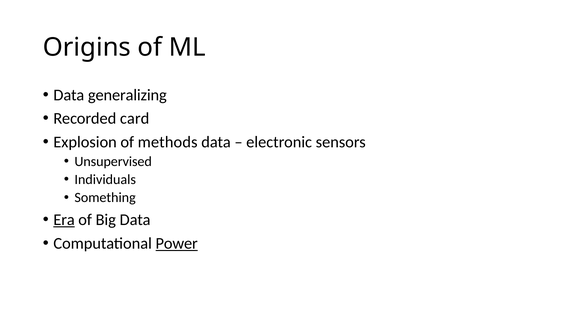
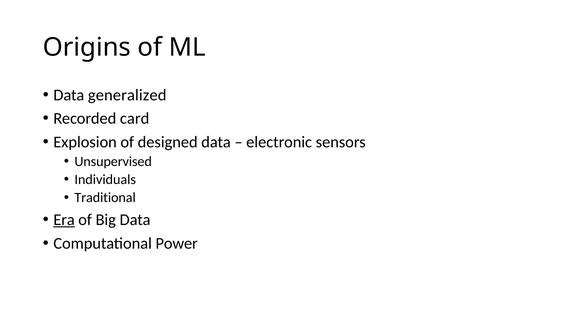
generalizing: generalizing -> generalized
methods: methods -> designed
Something: Something -> Traditional
Power underline: present -> none
